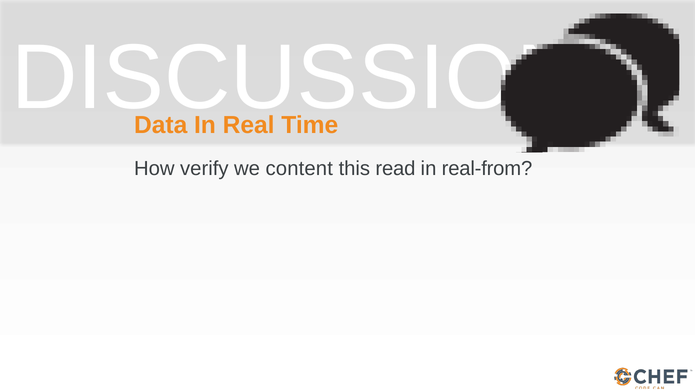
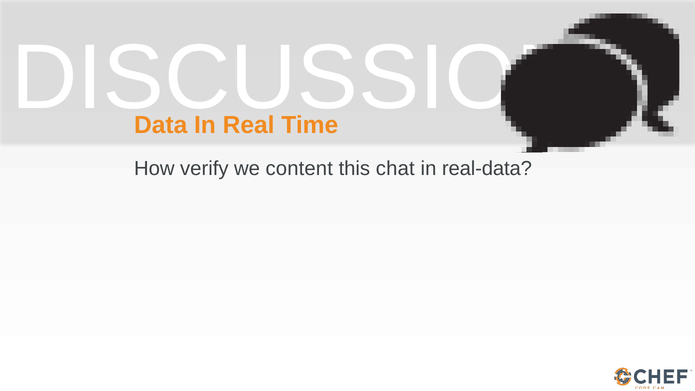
read: read -> chat
real-from: real-from -> real-data
